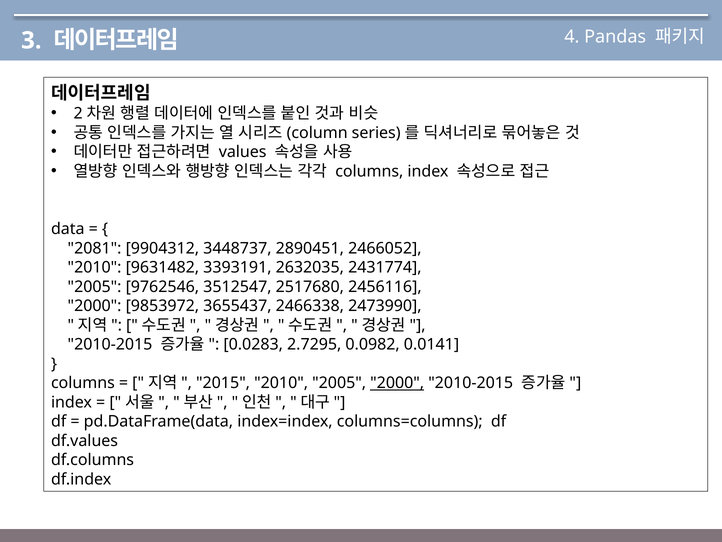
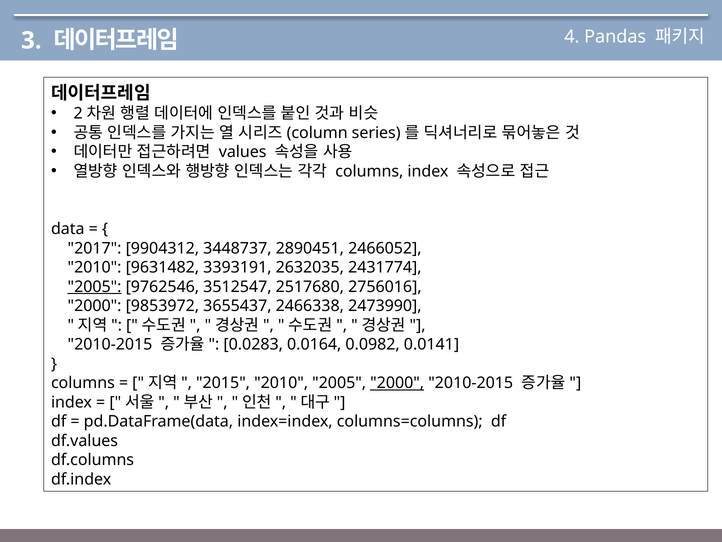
2081: 2081 -> 2017
2005 at (95, 287) underline: none -> present
2456116: 2456116 -> 2756016
2.7295: 2.7295 -> 0.0164
